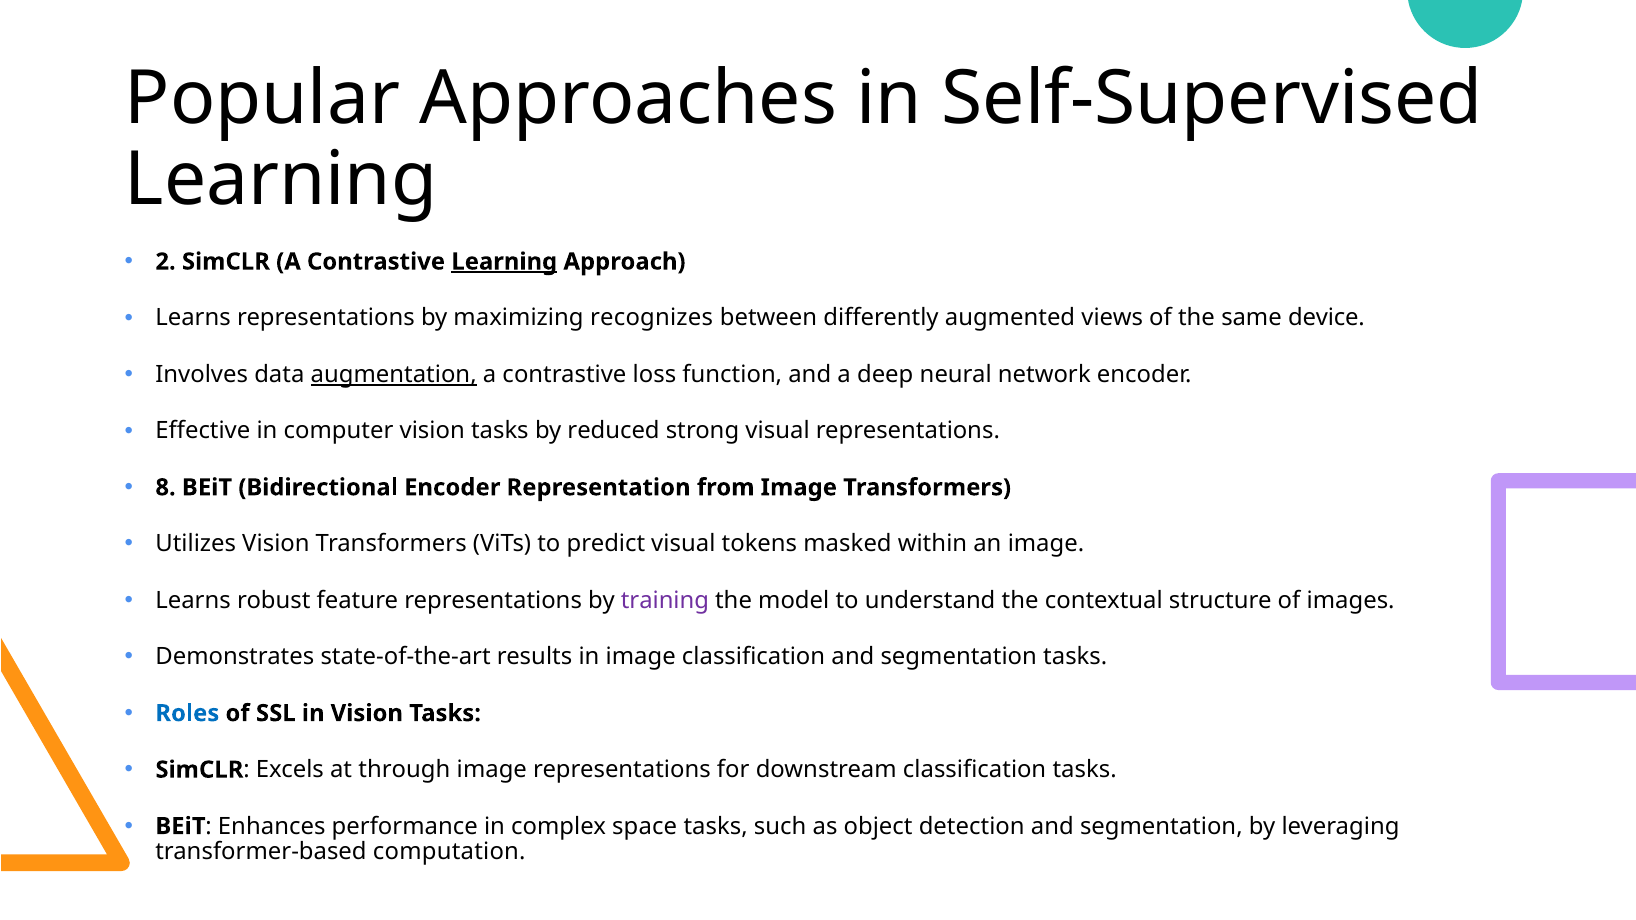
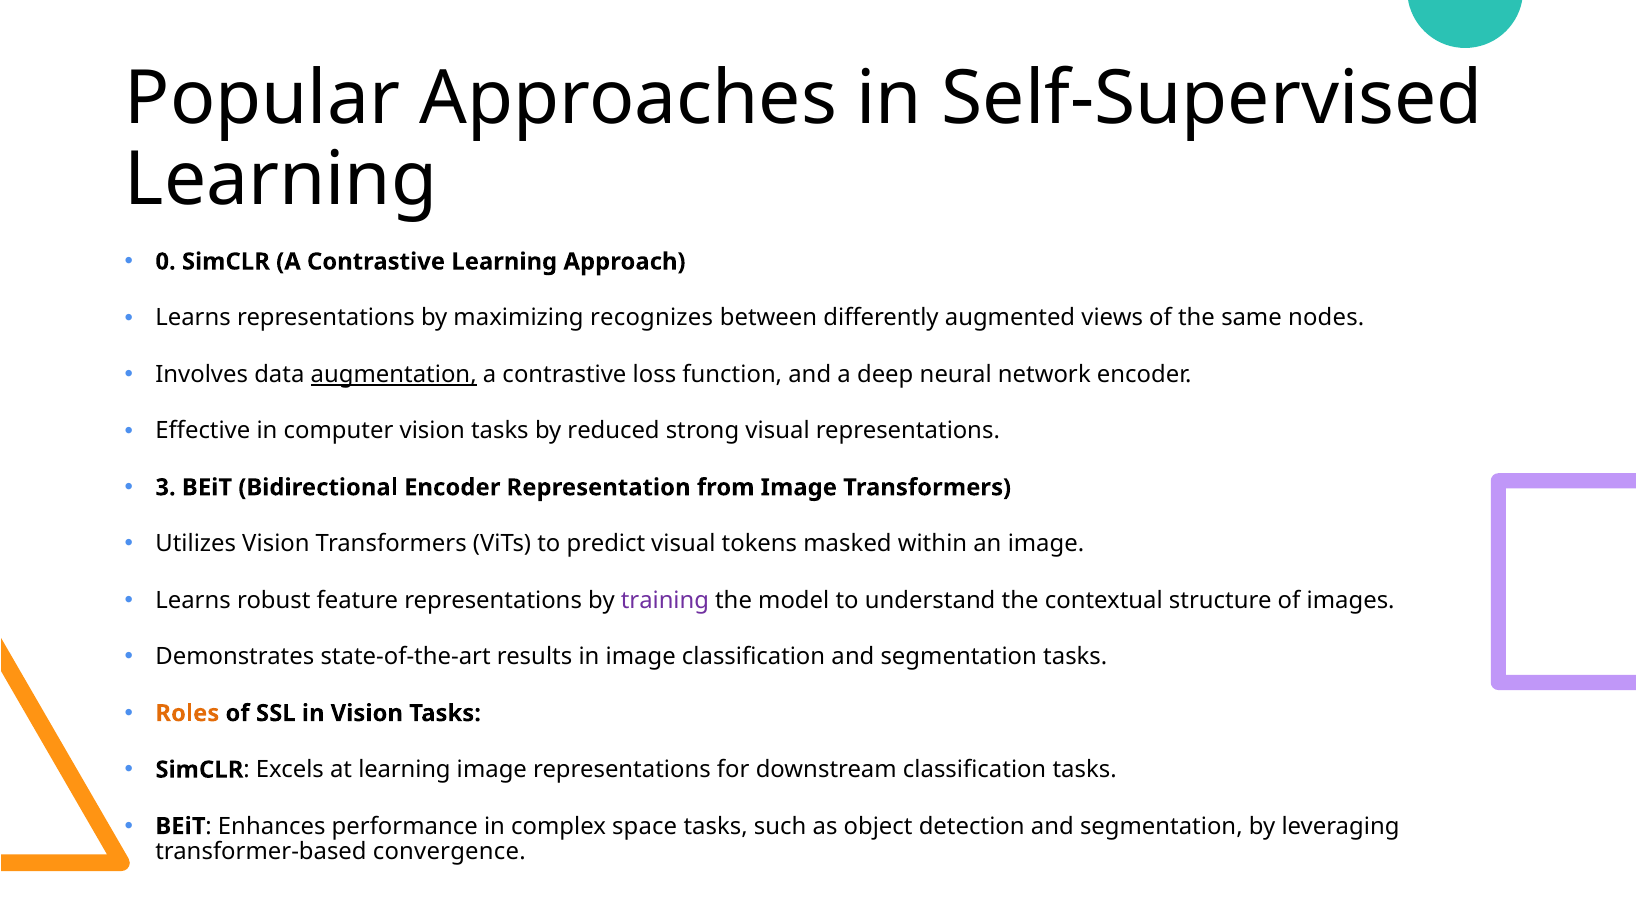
2: 2 -> 0
Learning at (504, 262) underline: present -> none
device: device -> nodes
8: 8 -> 3
Roles colour: blue -> orange
at through: through -> learning
computation: computation -> convergence
